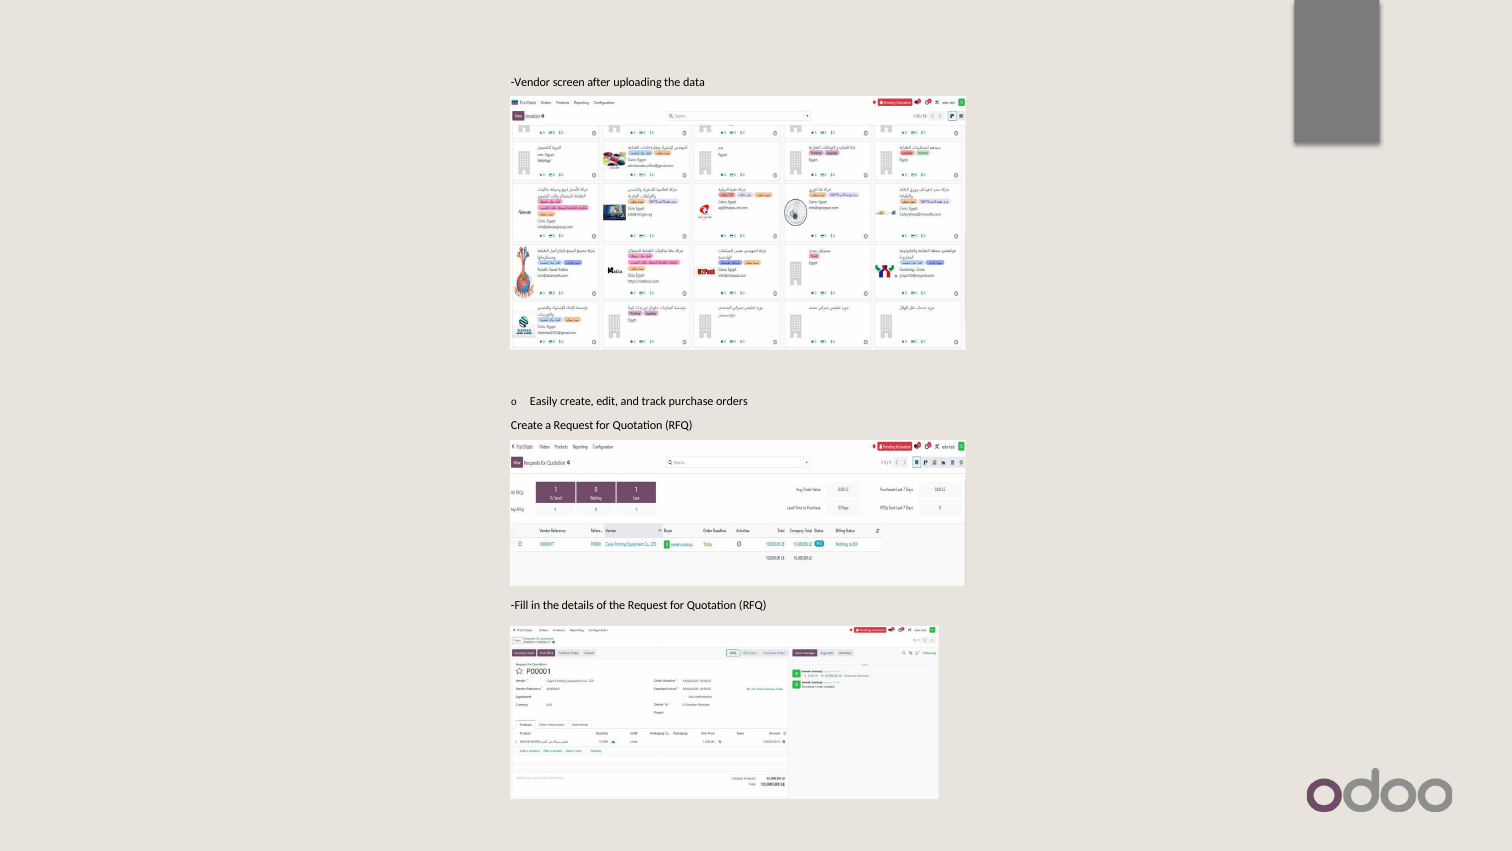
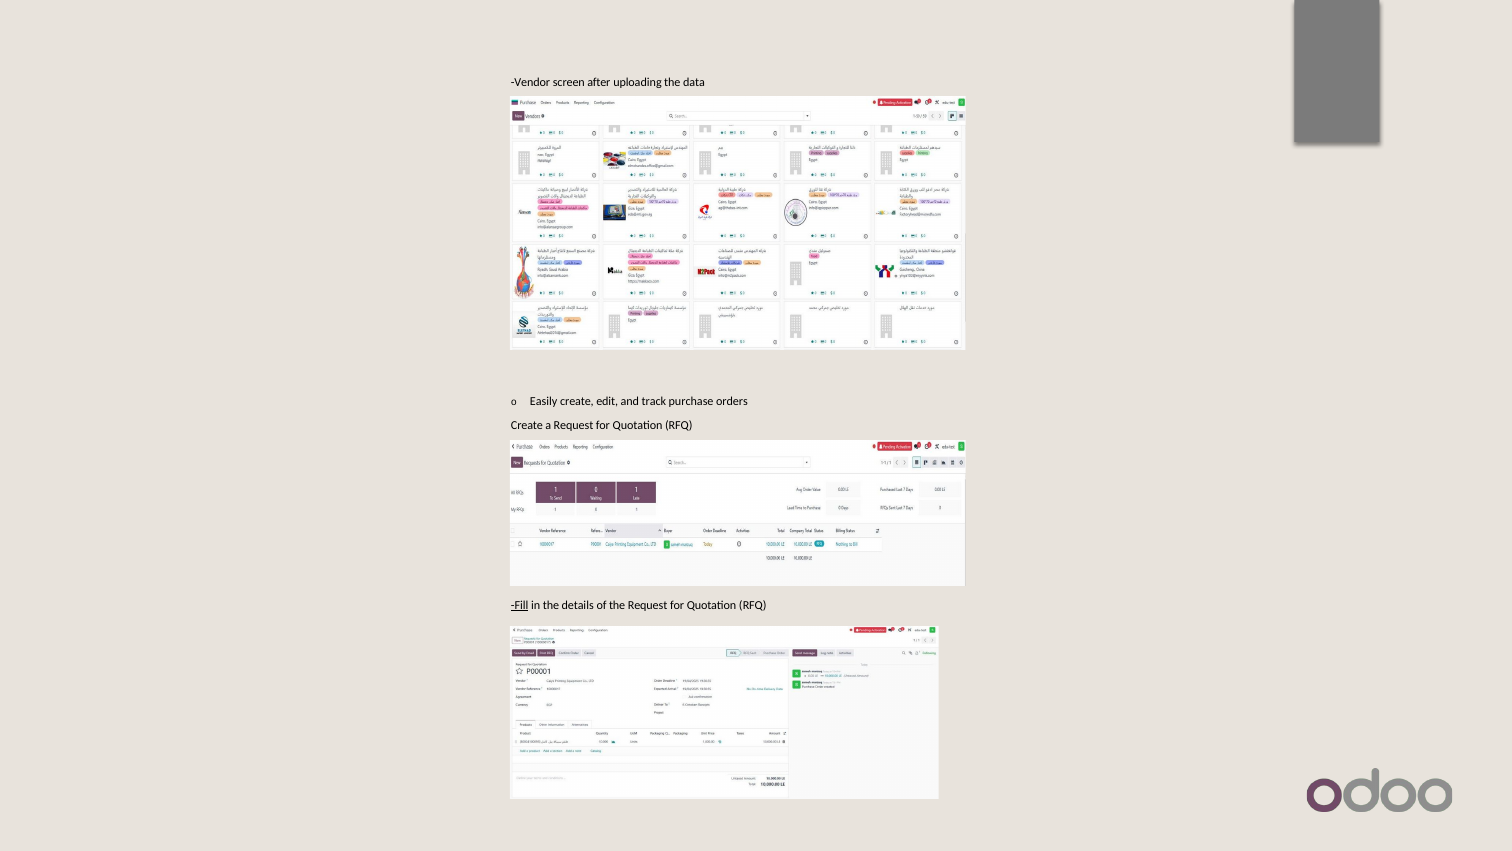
Fill underline: none -> present
